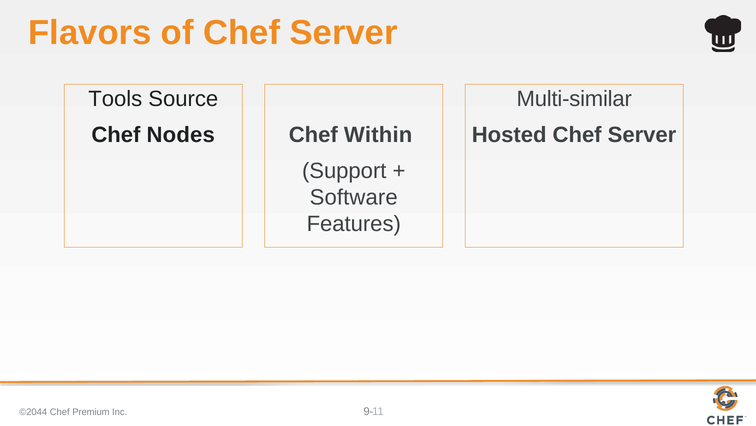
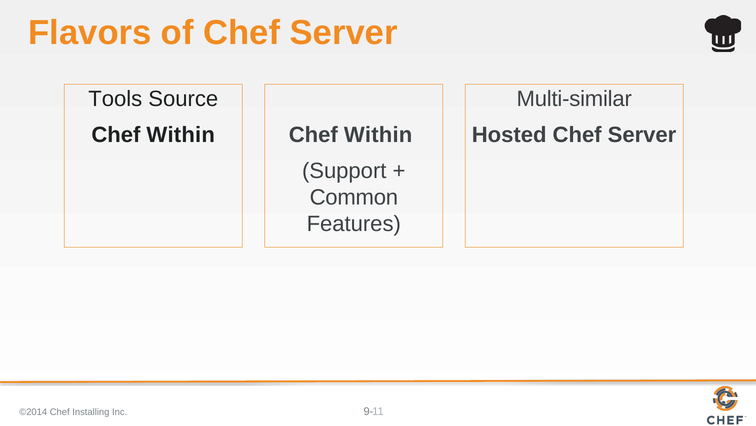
Nodes at (181, 135): Nodes -> Within
Software: Software -> Common
©2044: ©2044 -> ©2014
Premium: Premium -> Installing
